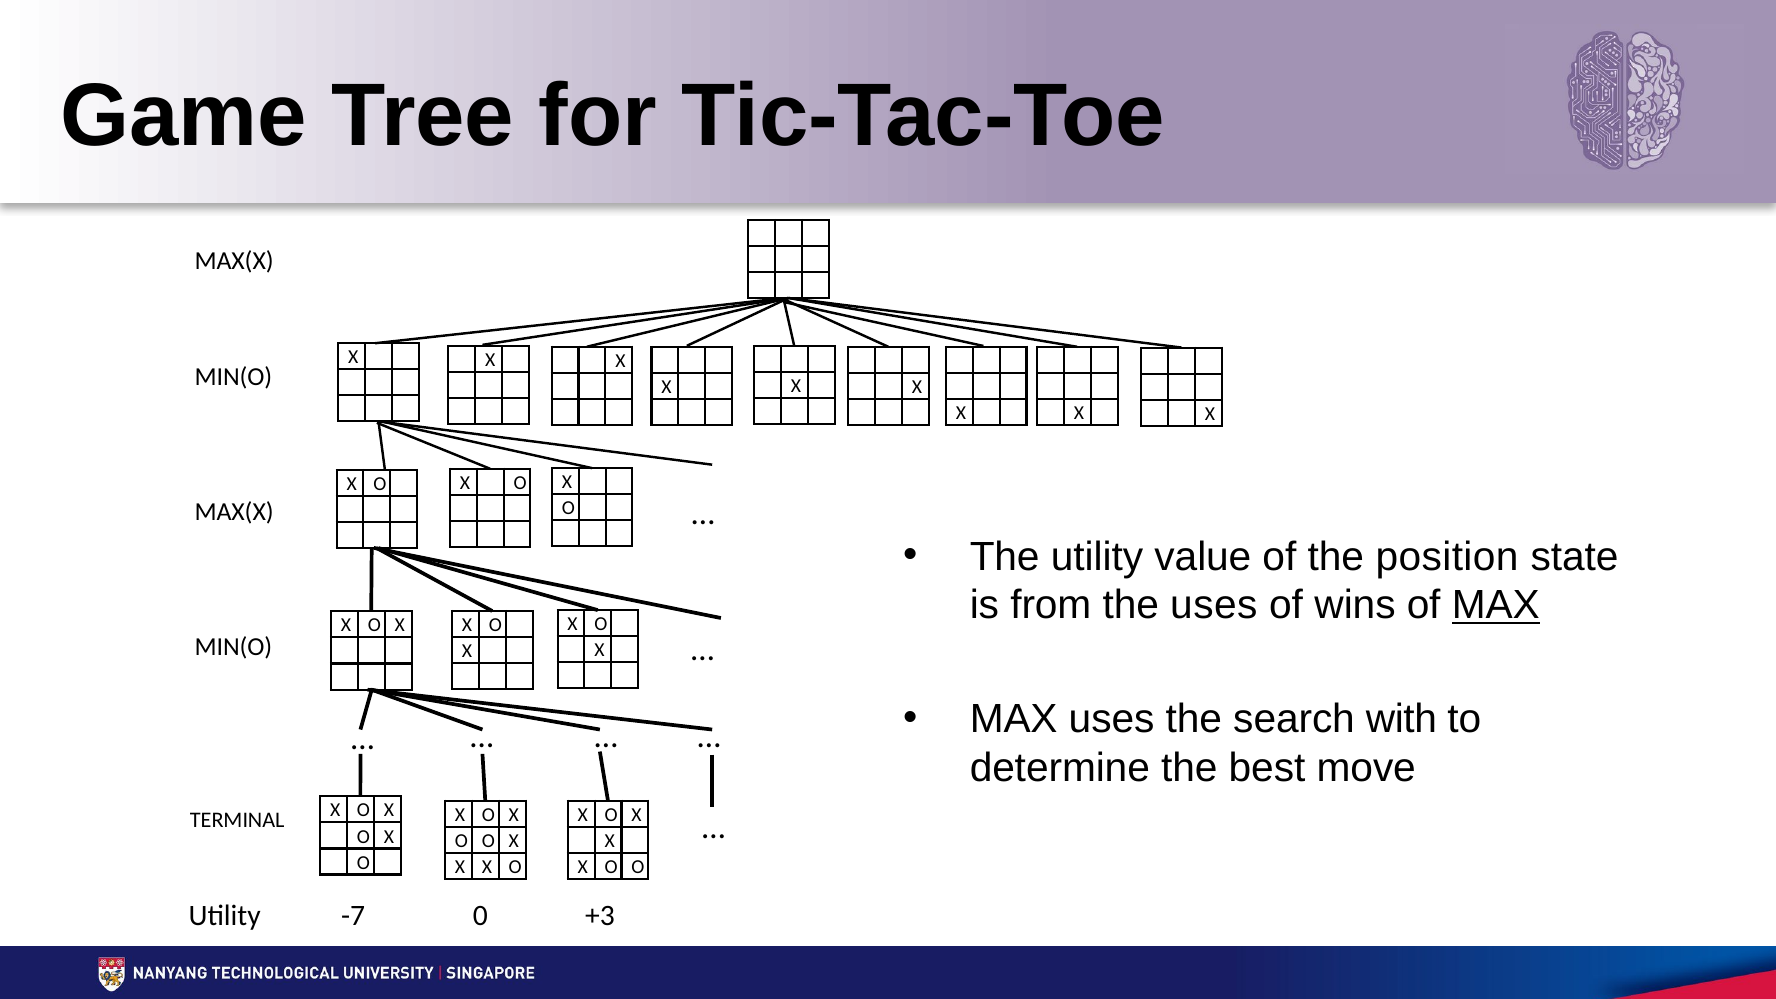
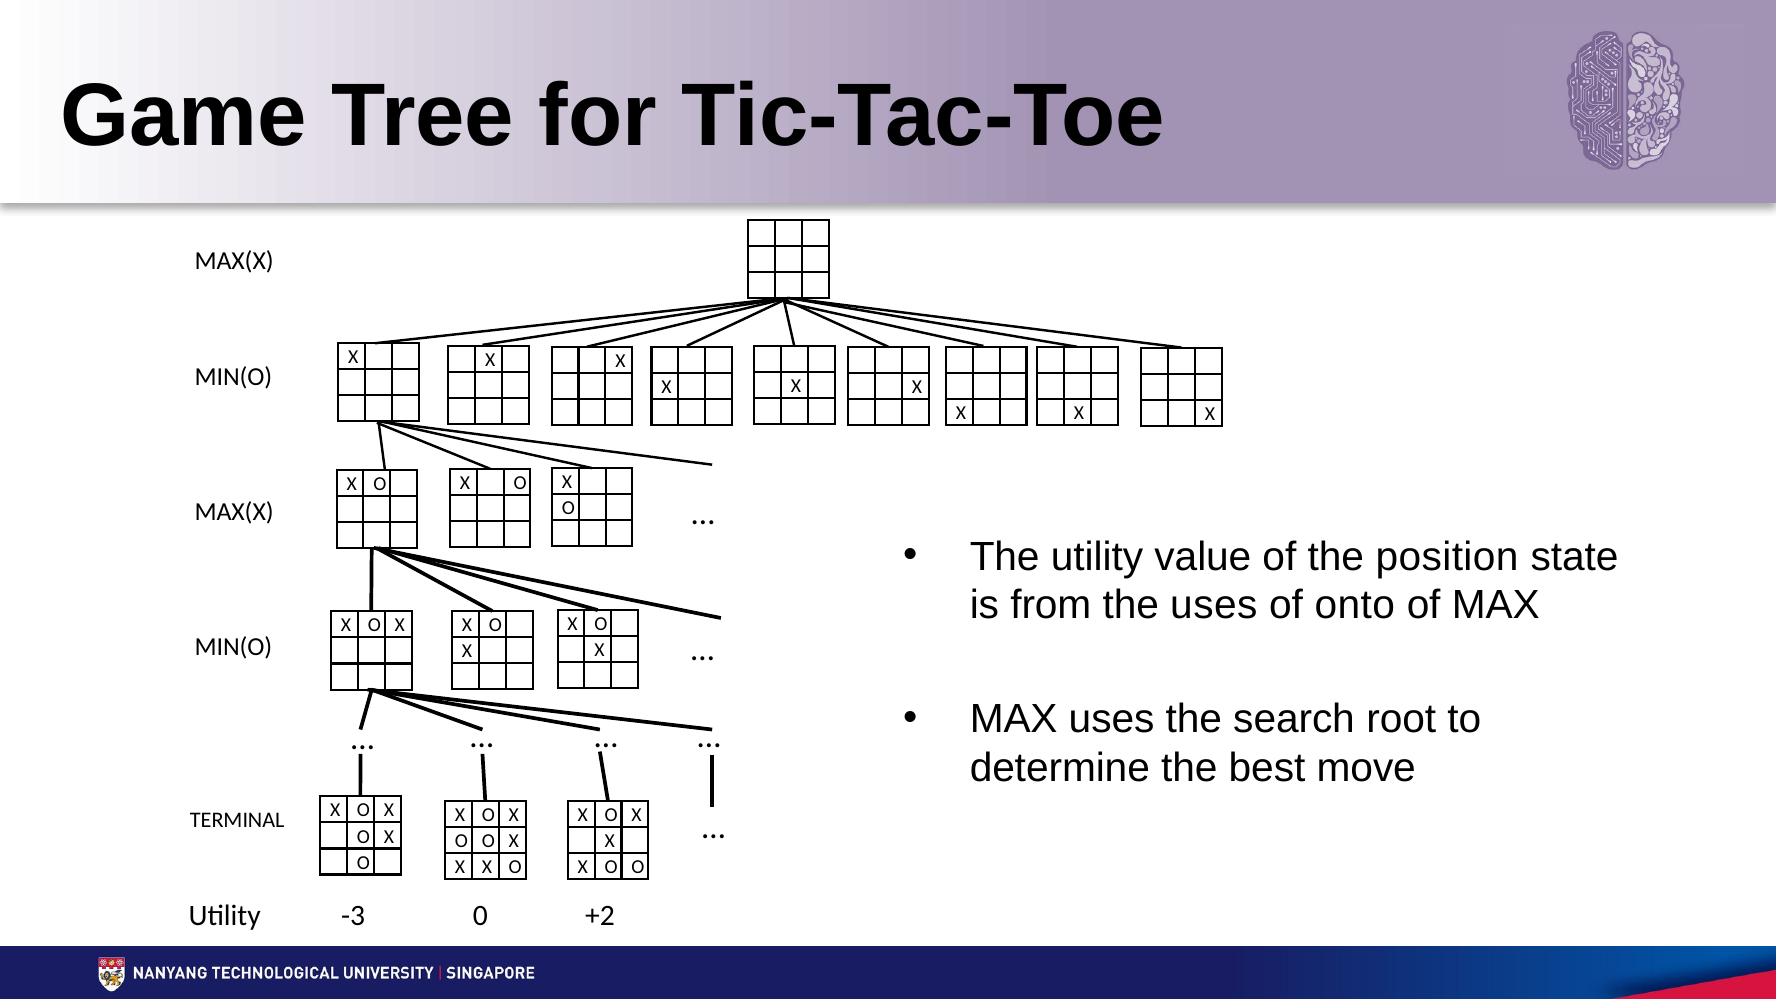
wins: wins -> onto
MAX at (1496, 606) underline: present -> none
with: with -> root
-7: -7 -> -3
+3: +3 -> +2
